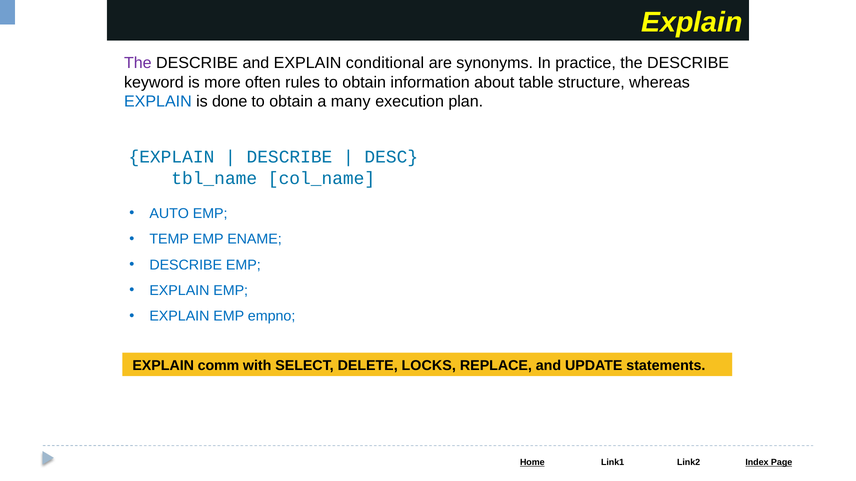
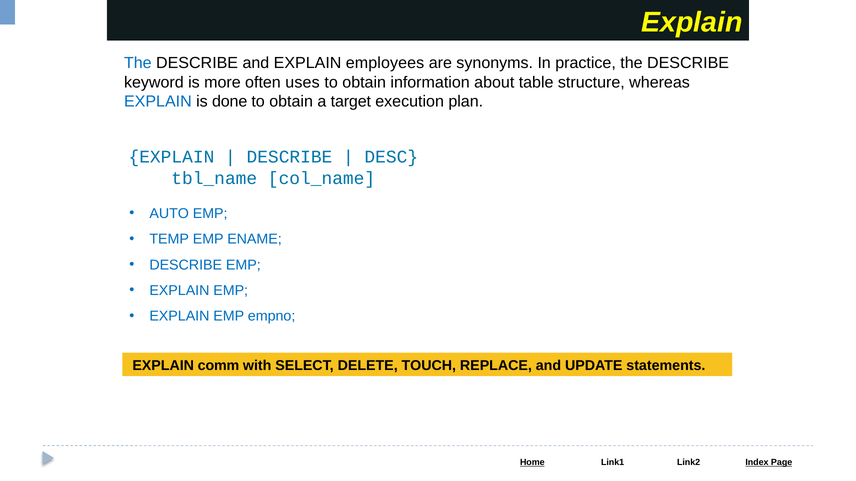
The at (138, 63) colour: purple -> blue
conditional: conditional -> employees
rules: rules -> uses
many: many -> target
LOCKS: LOCKS -> TOUCH
